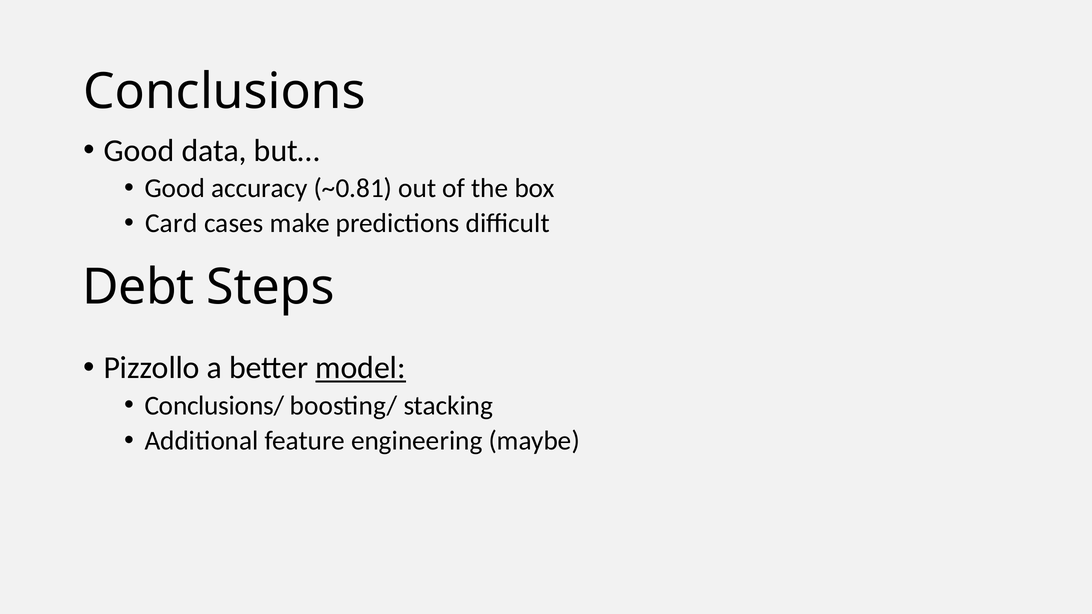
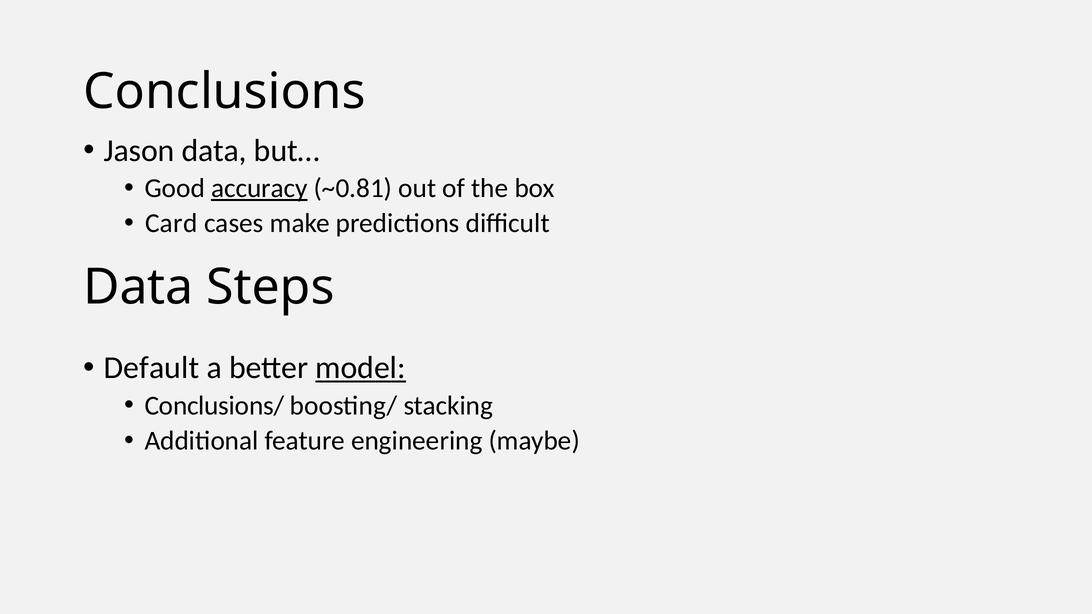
Good at (139, 151): Good -> Jason
accuracy underline: none -> present
Debt at (138, 287): Debt -> Data
Pizzollo: Pizzollo -> Default
